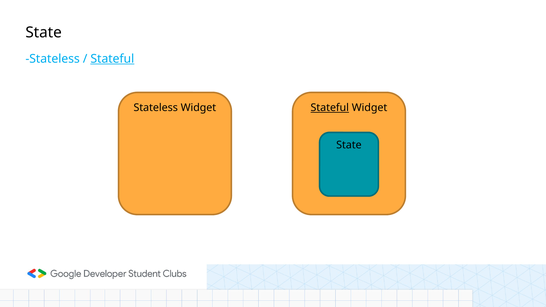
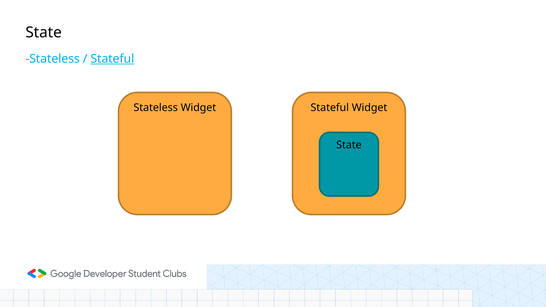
Stateful at (330, 108) underline: present -> none
